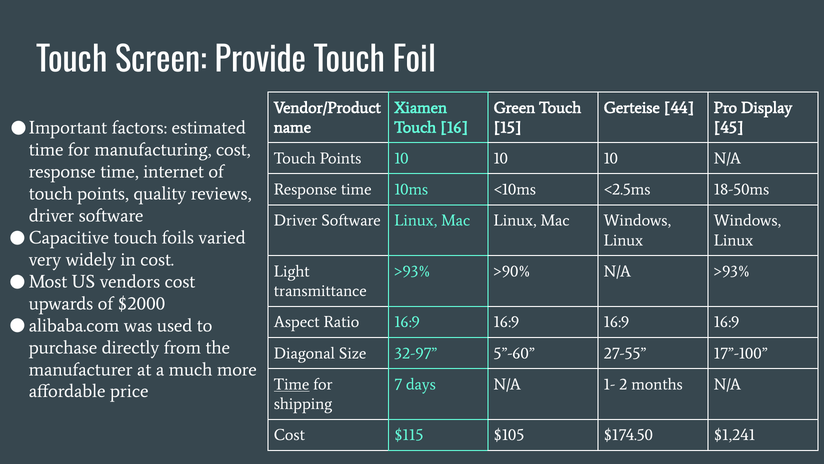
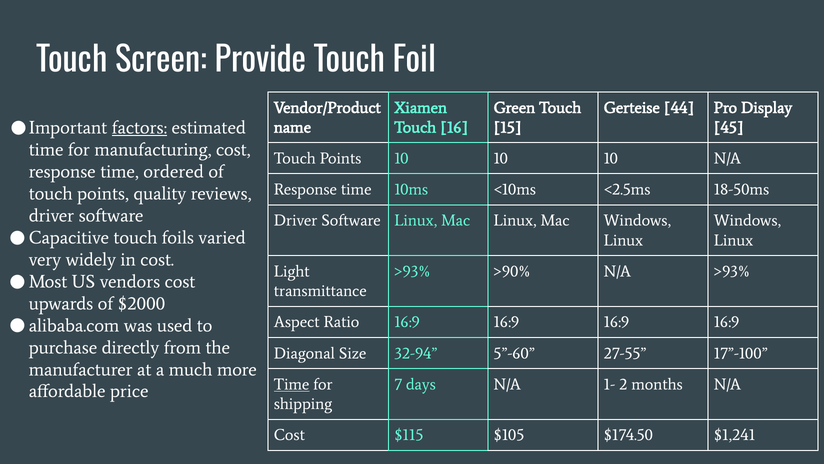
factors underline: none -> present
internet: internet -> ordered
32-97: 32-97 -> 32-94
